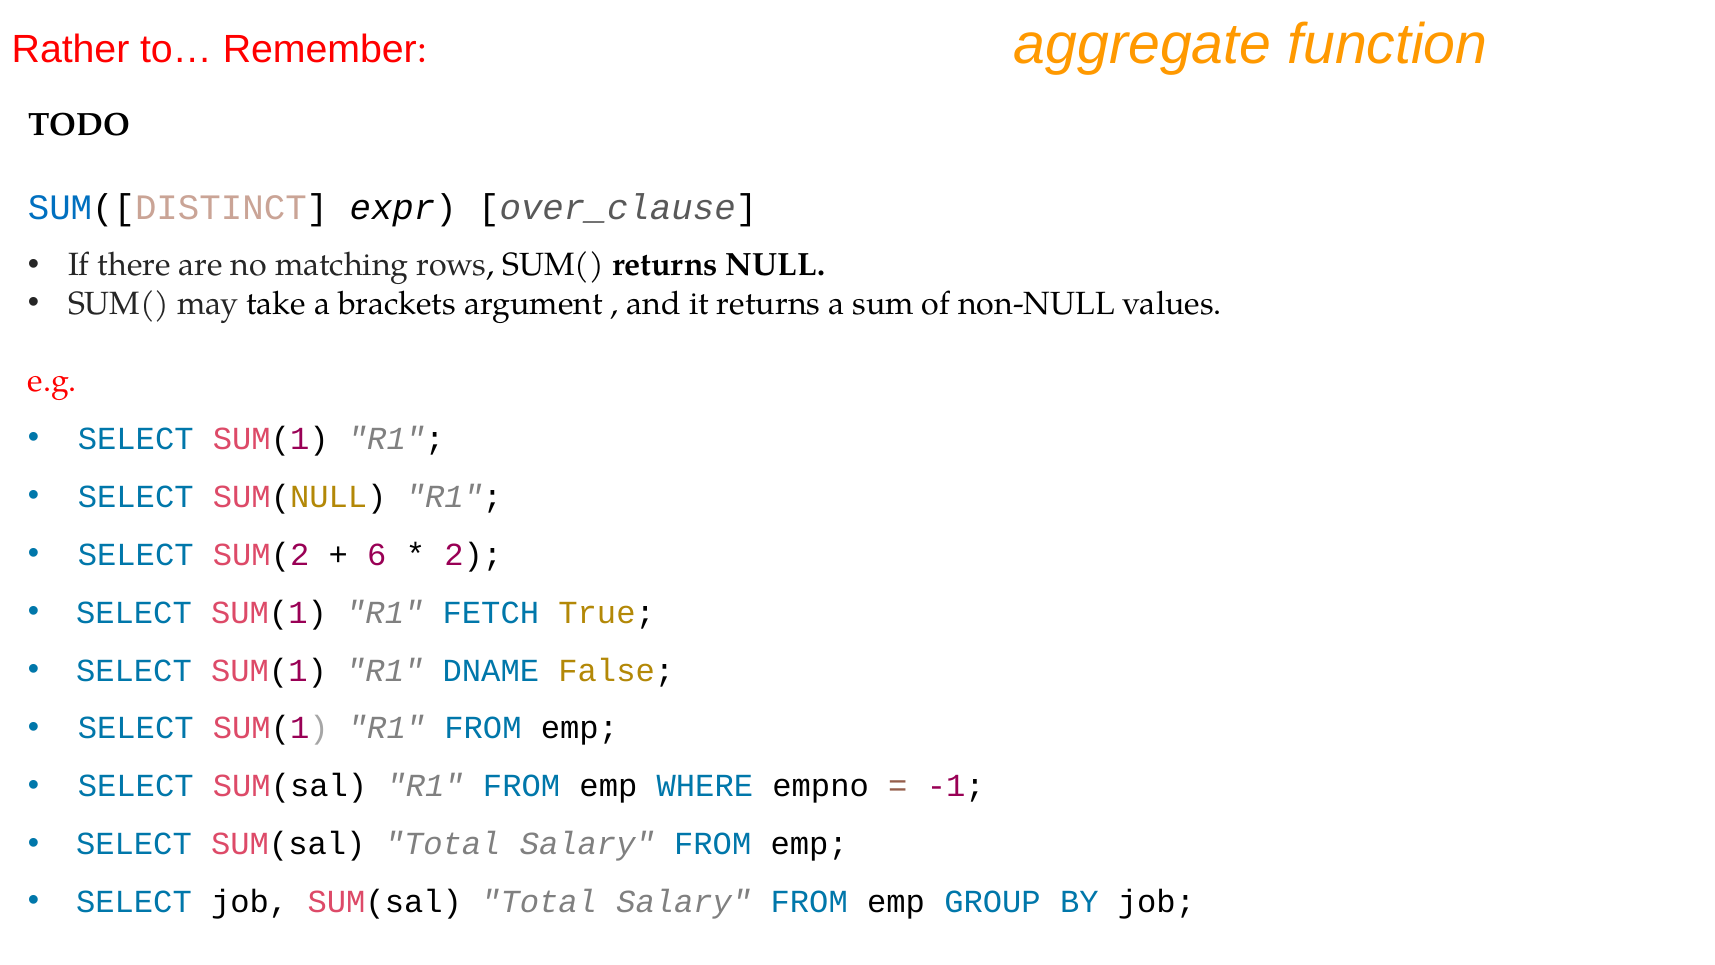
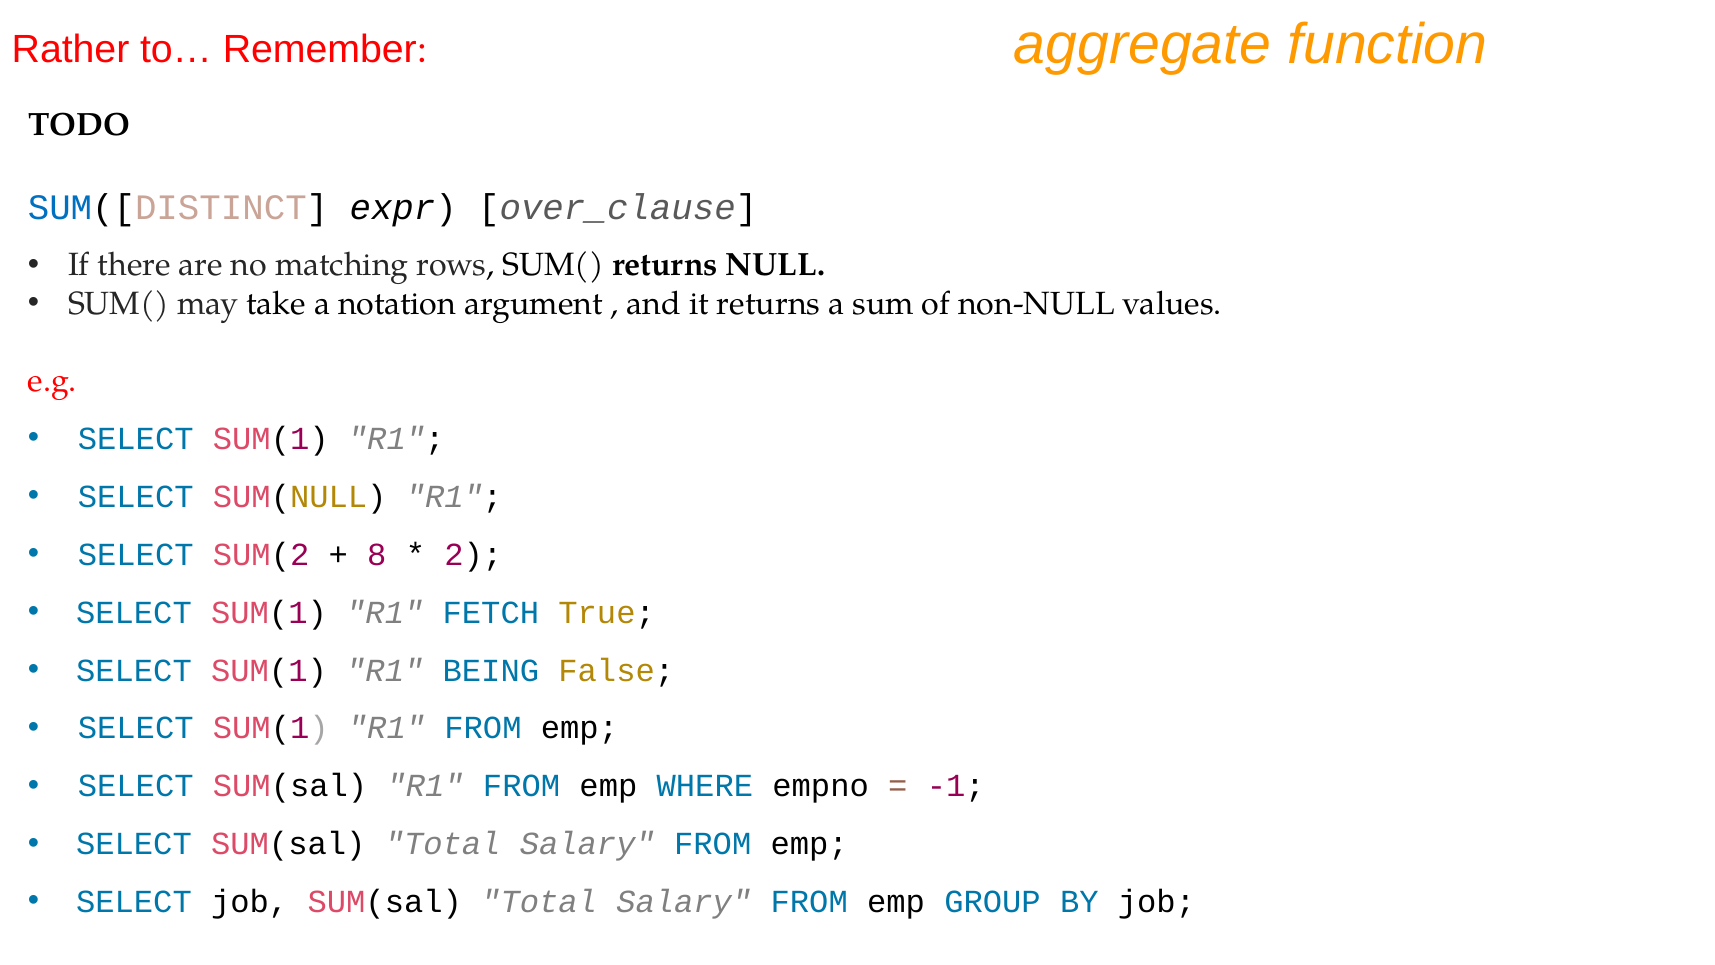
brackets: brackets -> notation
6: 6 -> 8
DNAME: DNAME -> BEING
